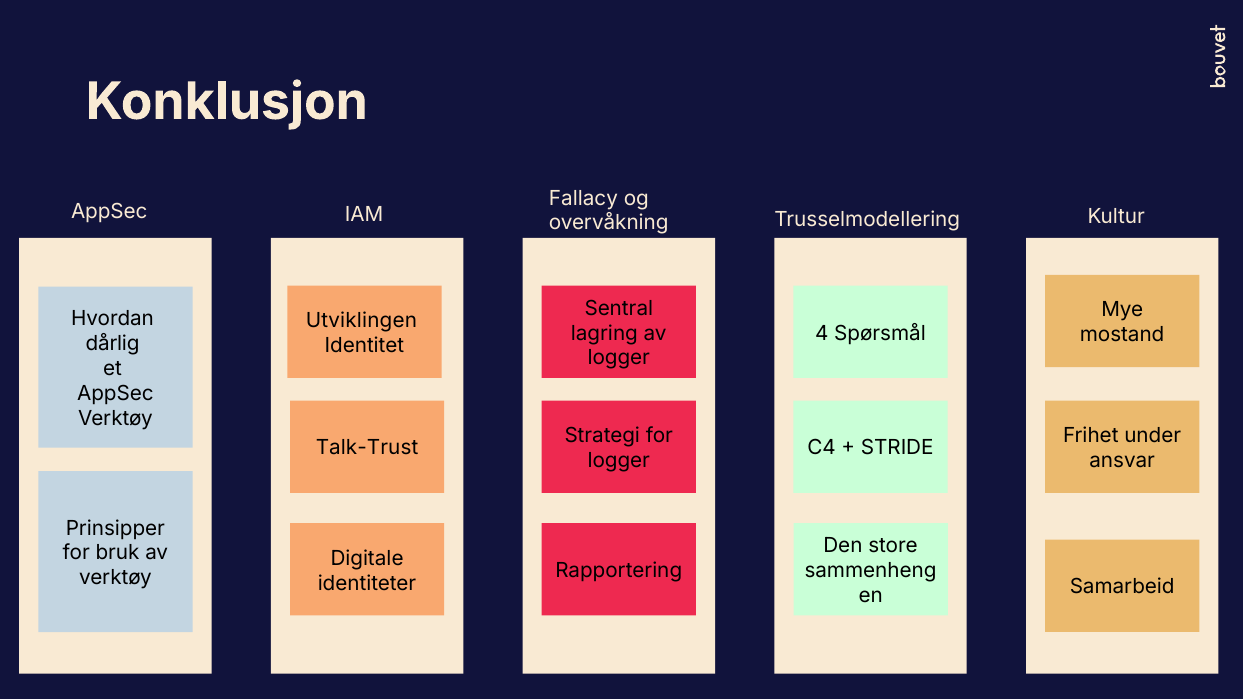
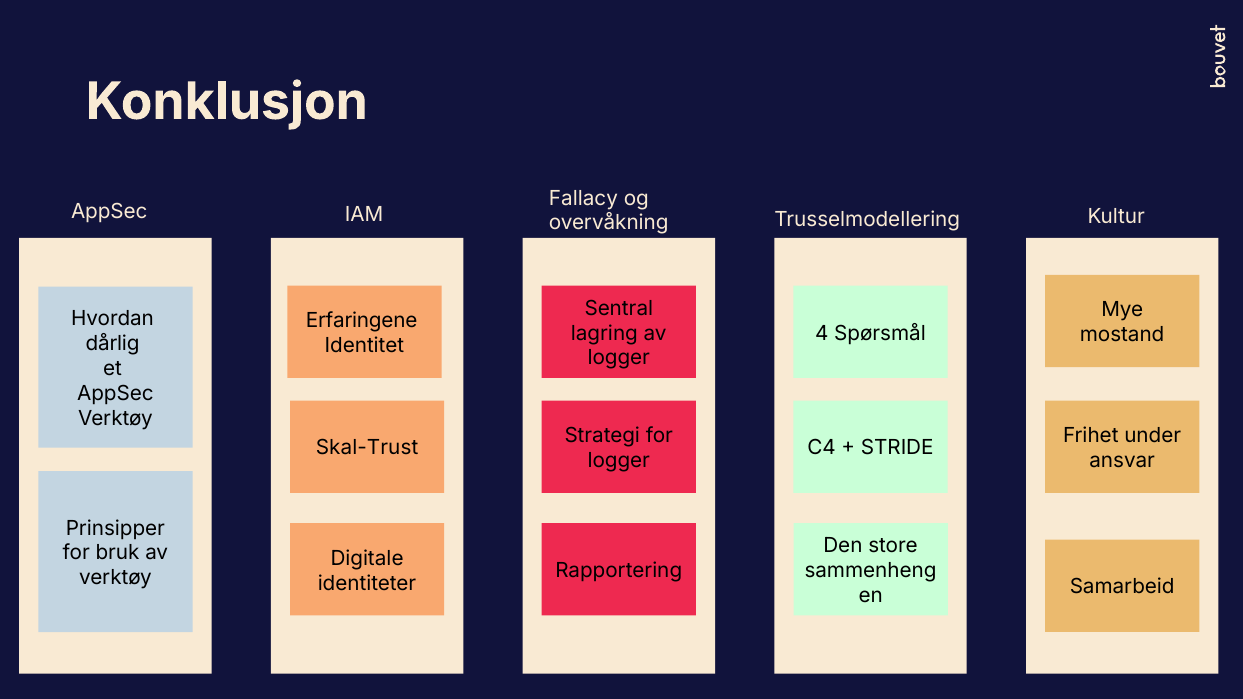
Utviklingen: Utviklingen -> Erfaringene
Talk-Trust: Talk-Trust -> Skal-Trust
